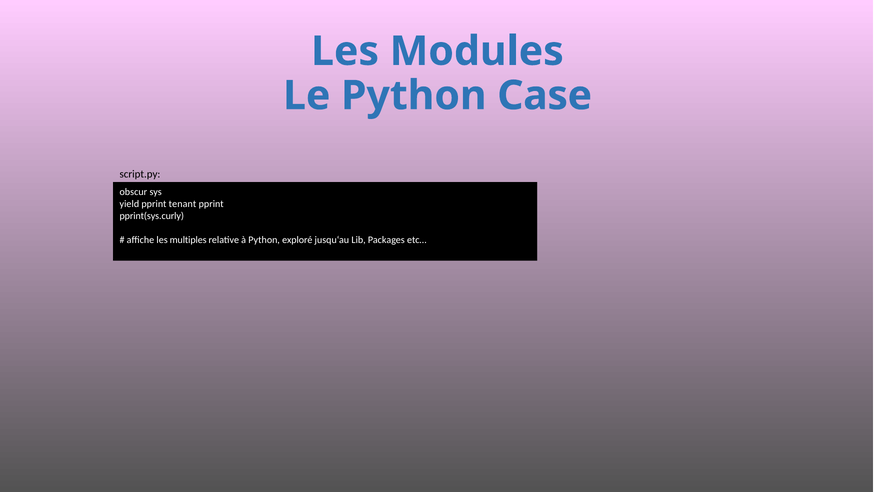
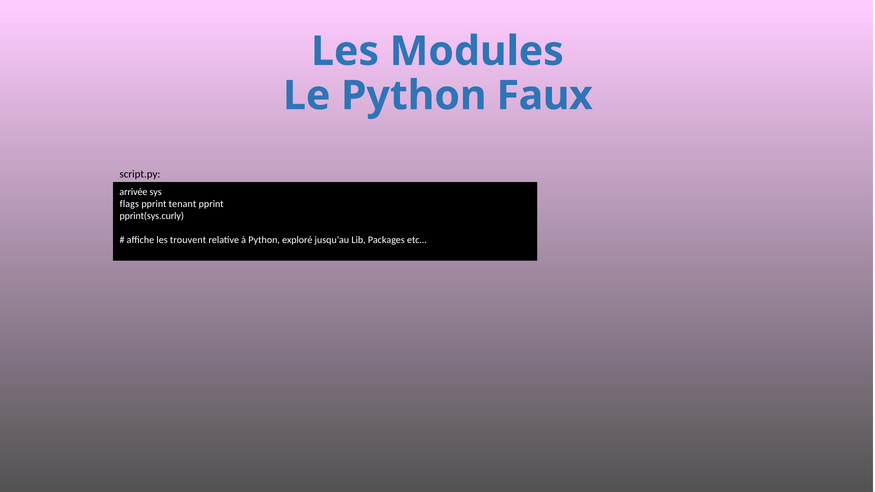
Case: Case -> Faux
obscur: obscur -> arrivée
yield: yield -> flags
multiples: multiples -> trouvent
